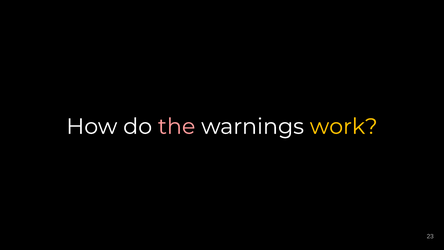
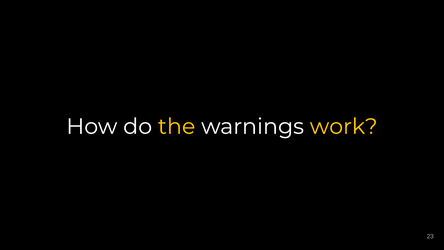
the colour: pink -> yellow
